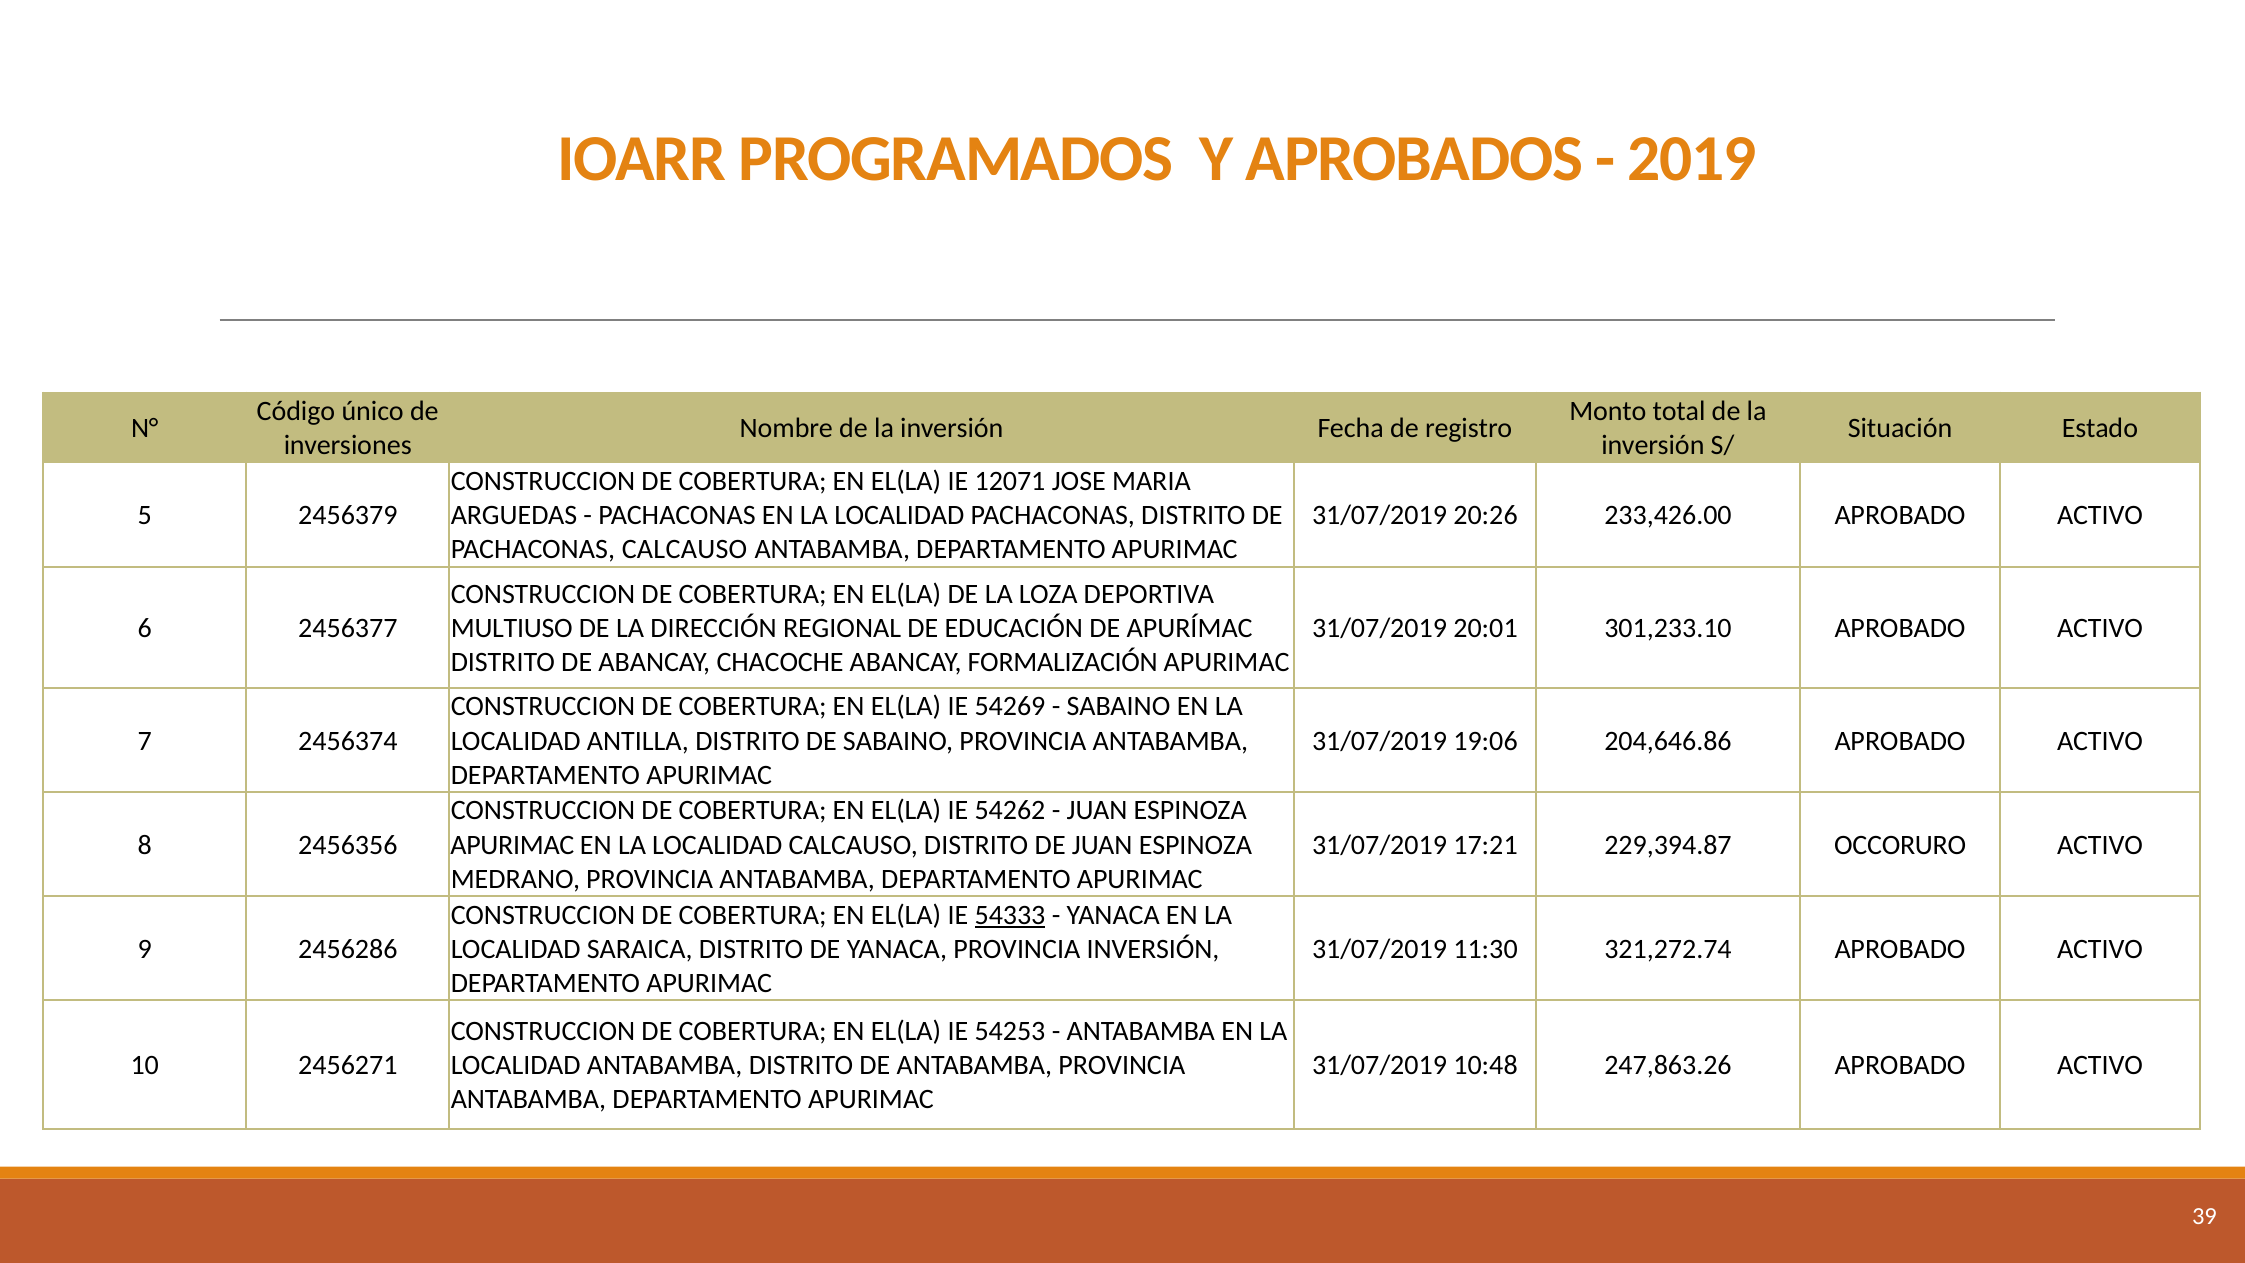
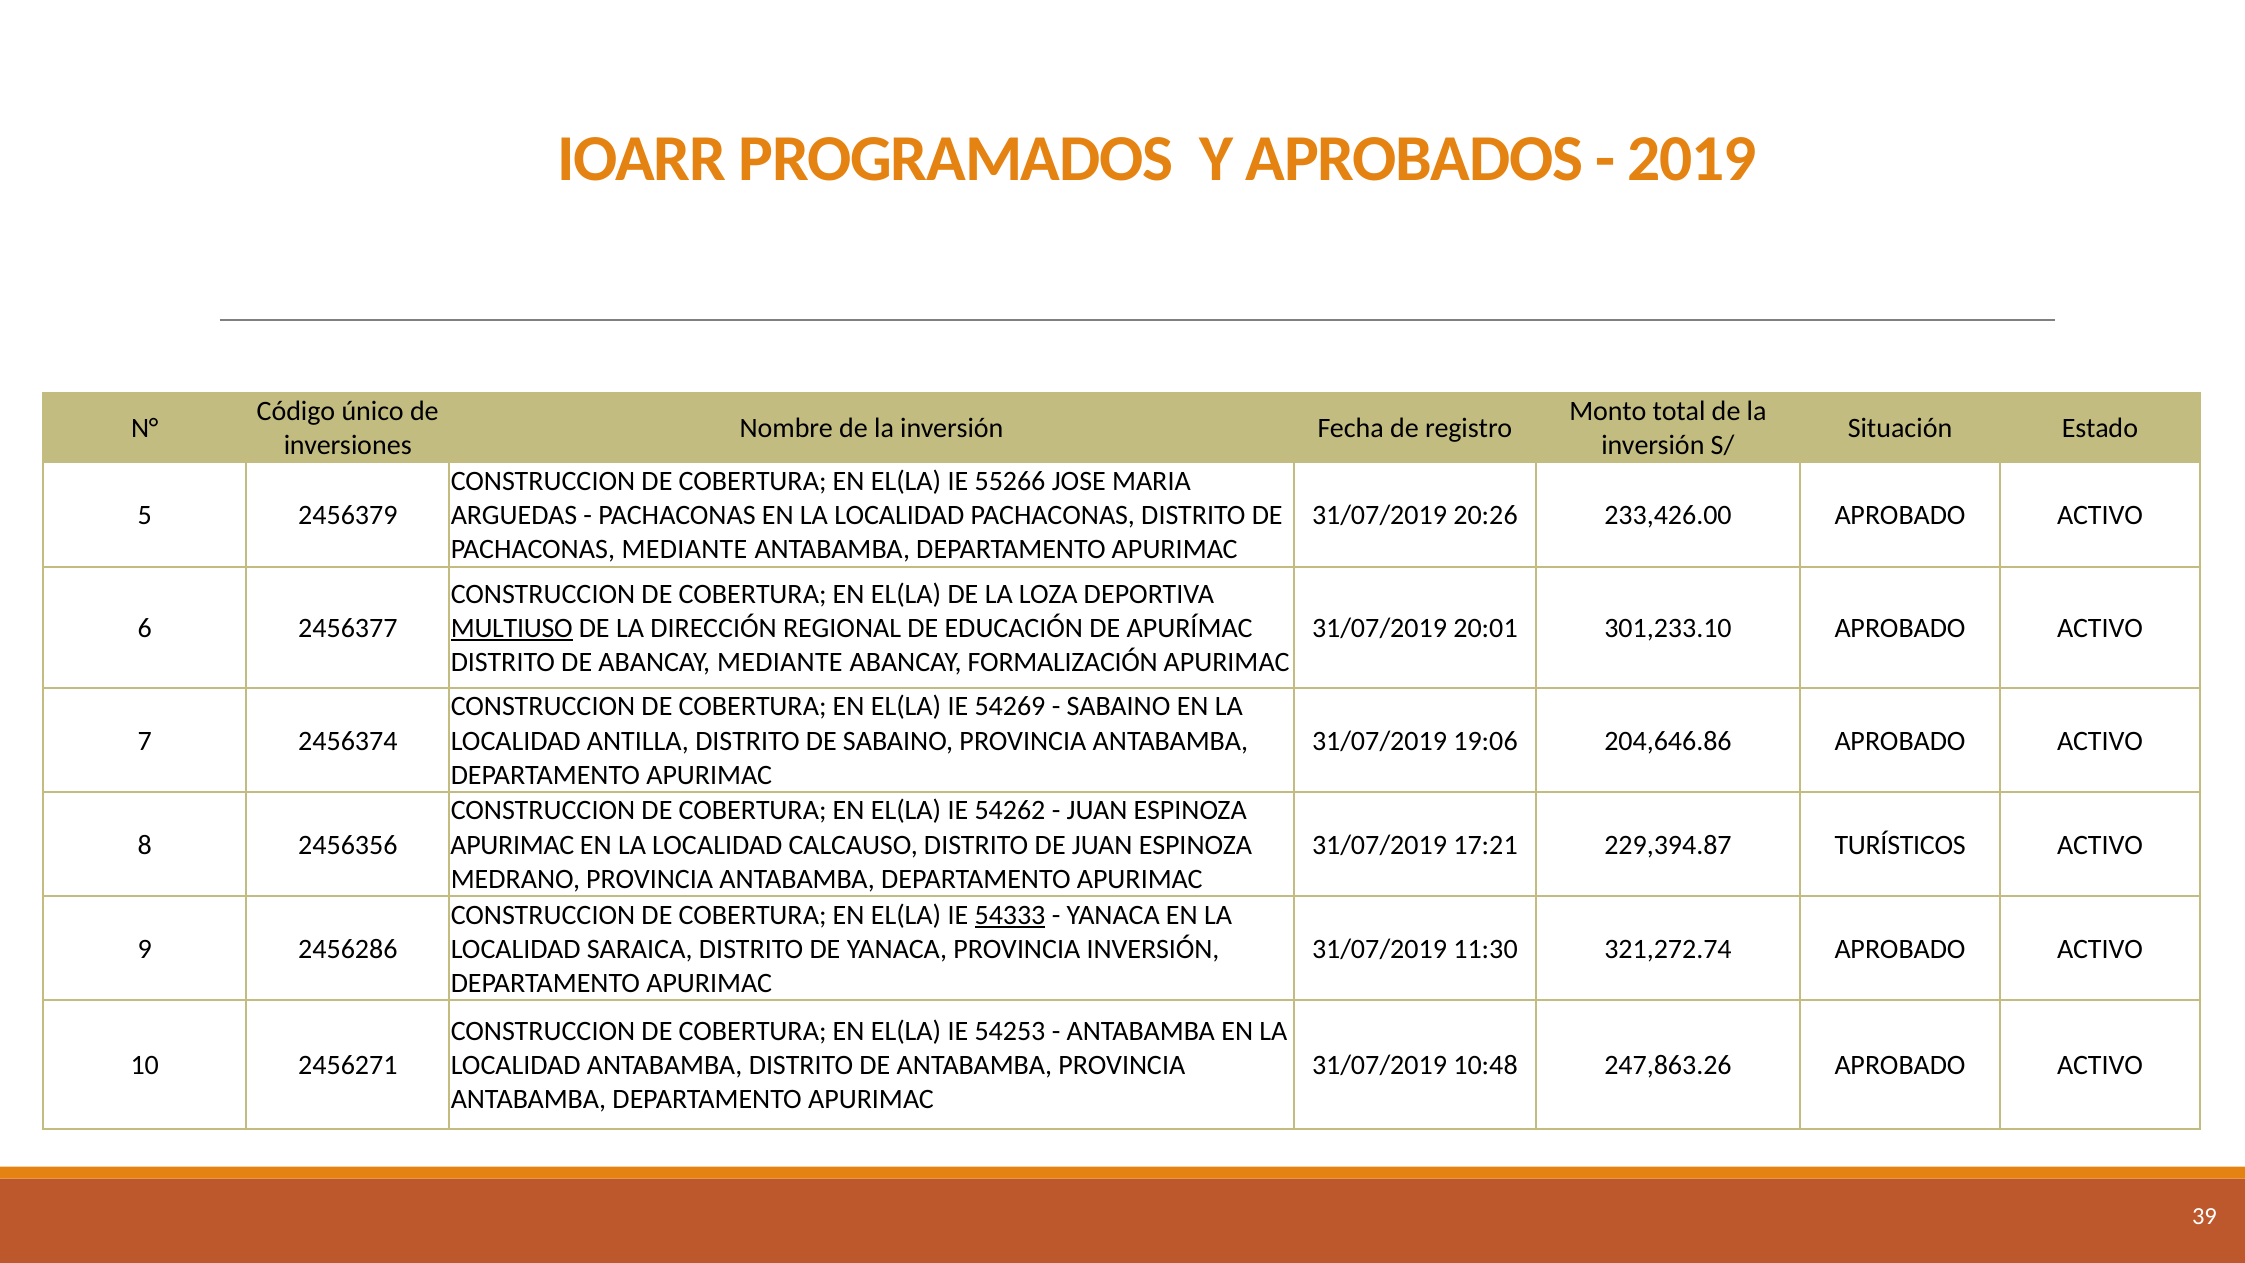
12071: 12071 -> 55266
PACHACONAS CALCAUSO: CALCAUSO -> MEDIANTE
MULTIUSO underline: none -> present
ABANCAY CHACOCHE: CHACOCHE -> MEDIANTE
OCCORURO: OCCORURO -> TURÍSTICOS
